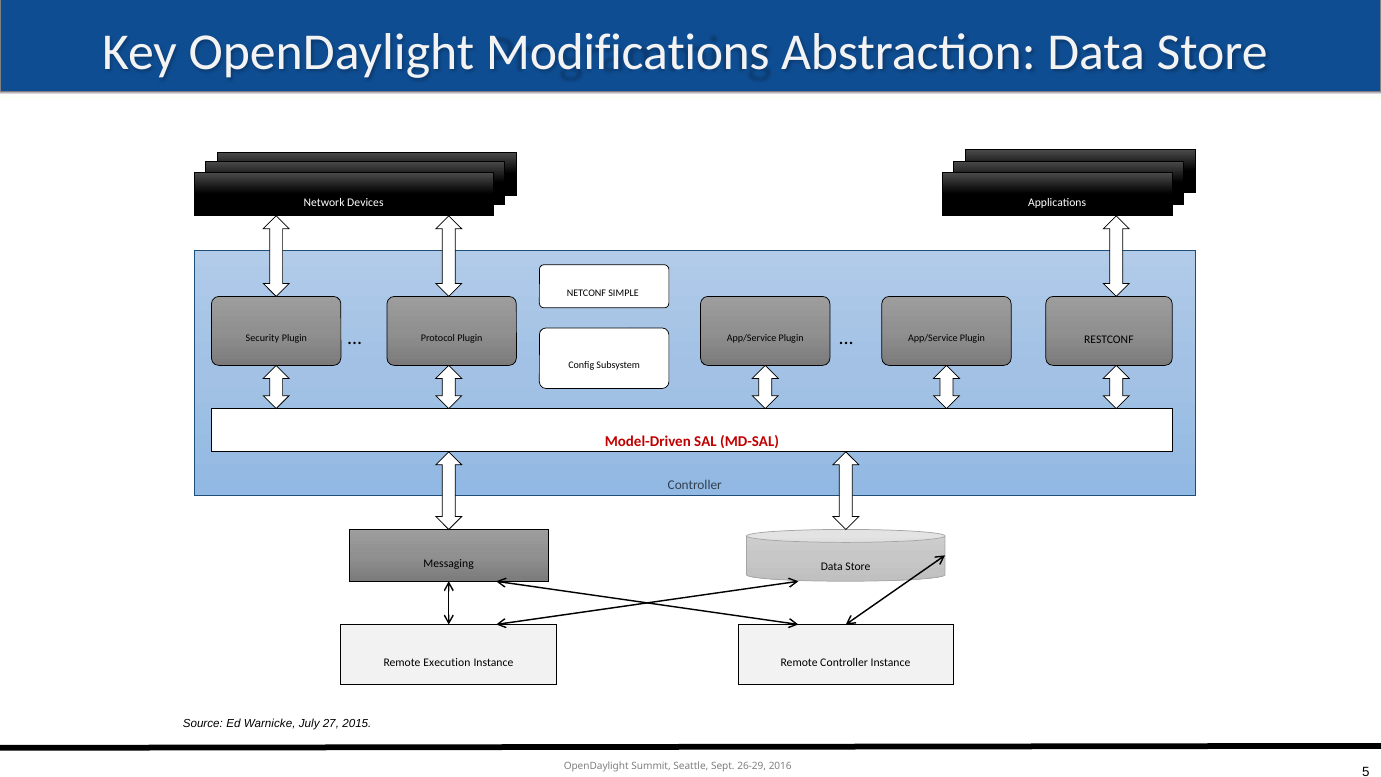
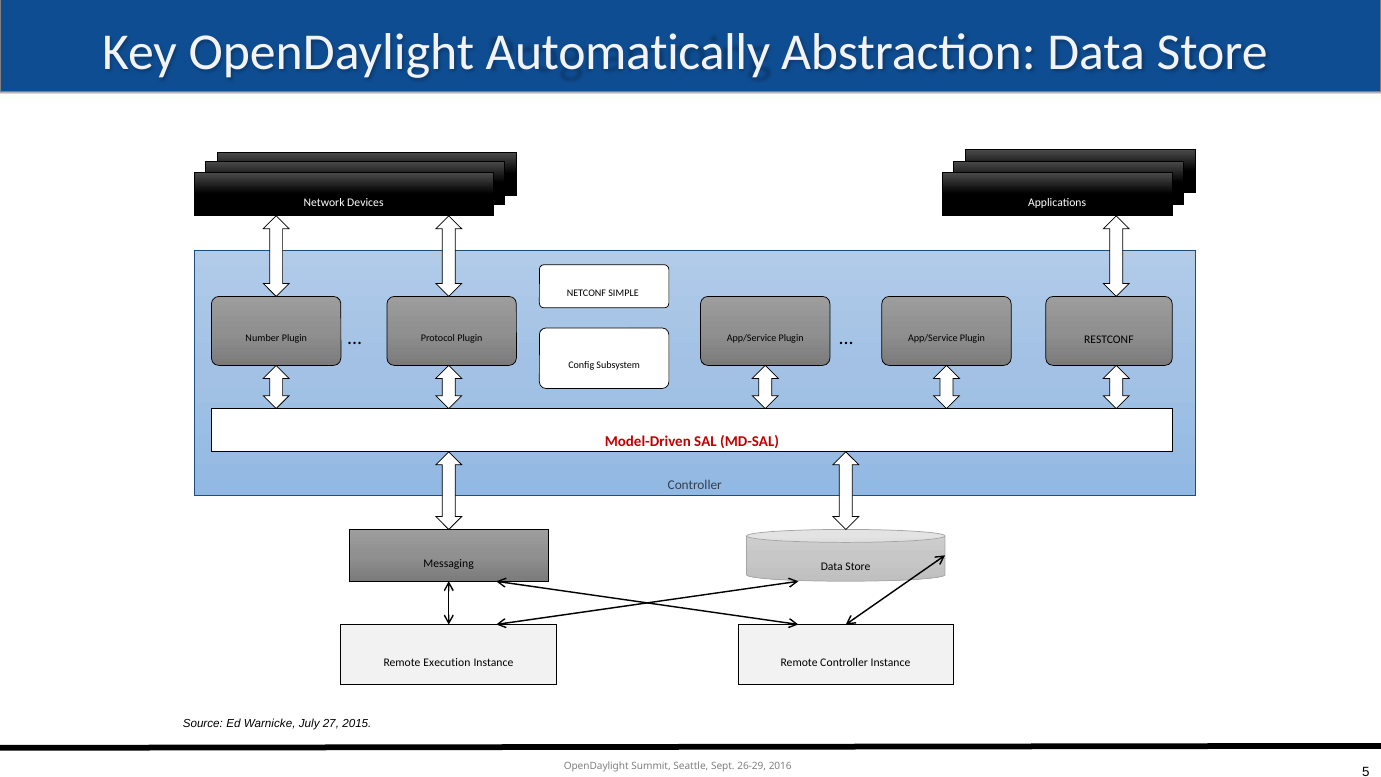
Modifications: Modifications -> Automatically
Security: Security -> Number
